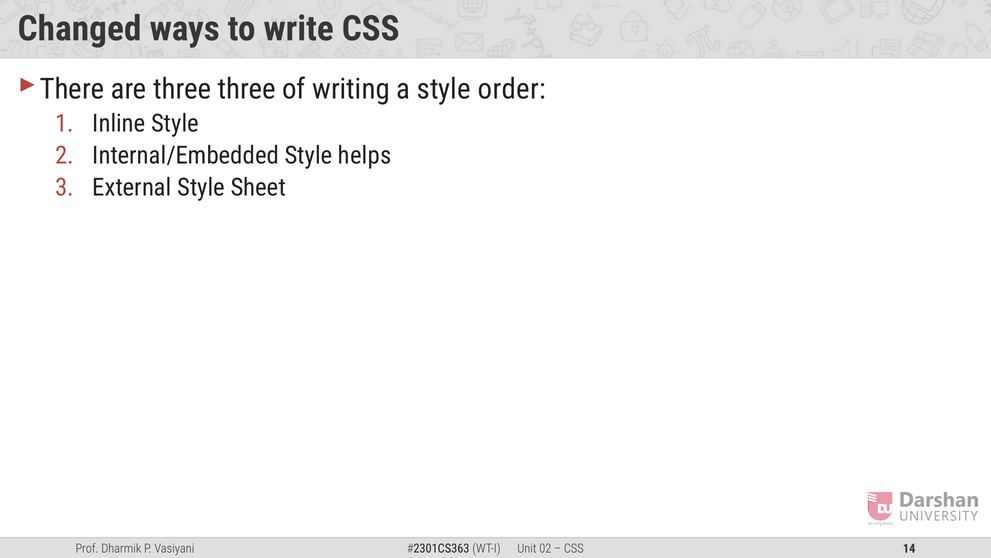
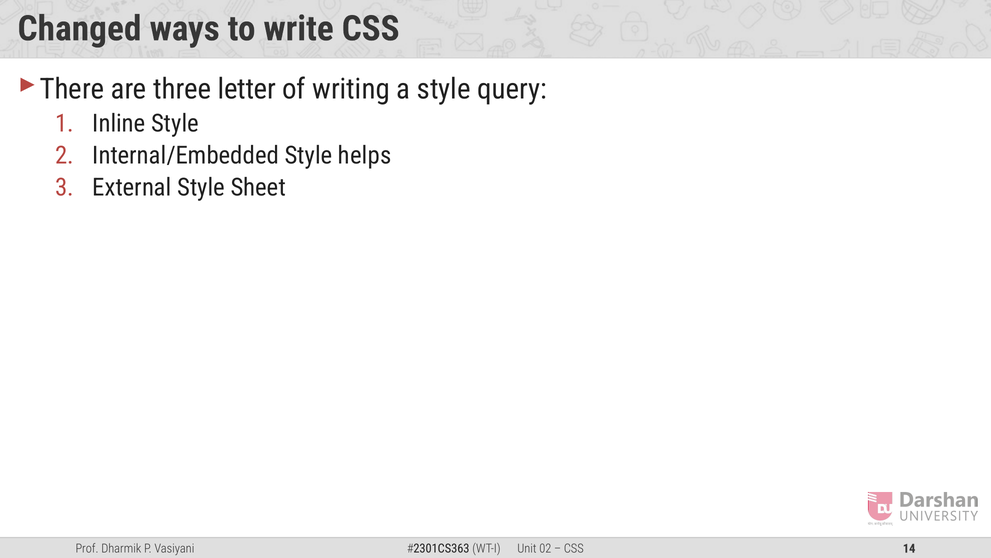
three three: three -> letter
order: order -> query
